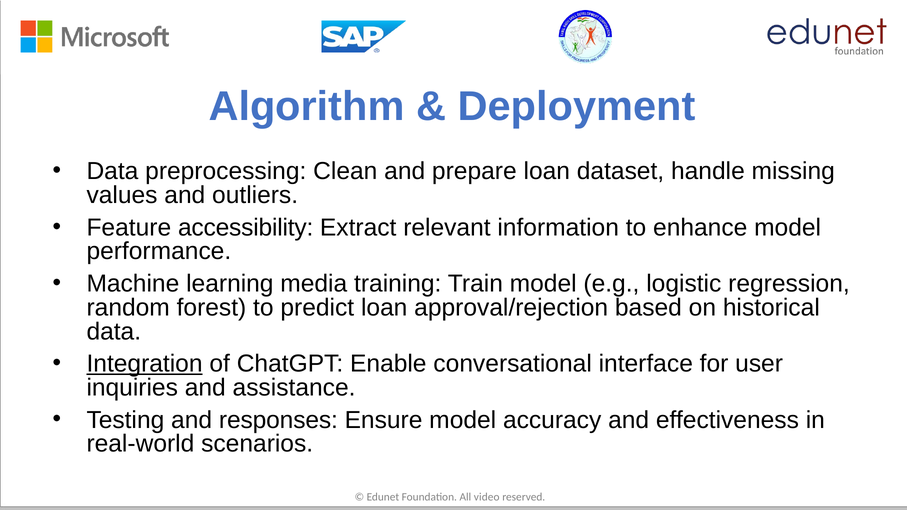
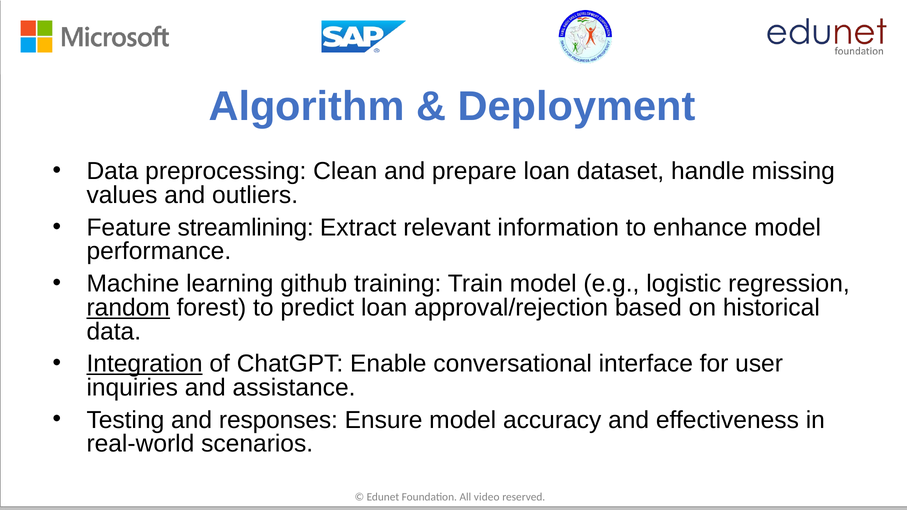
accessibility: accessibility -> streamlining
media: media -> github
random underline: none -> present
